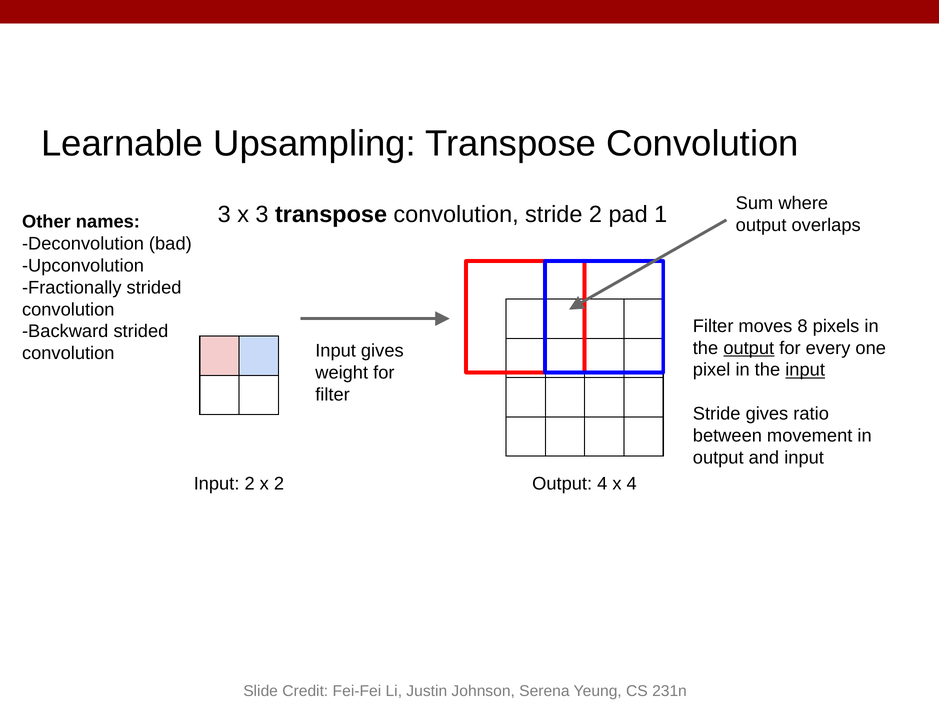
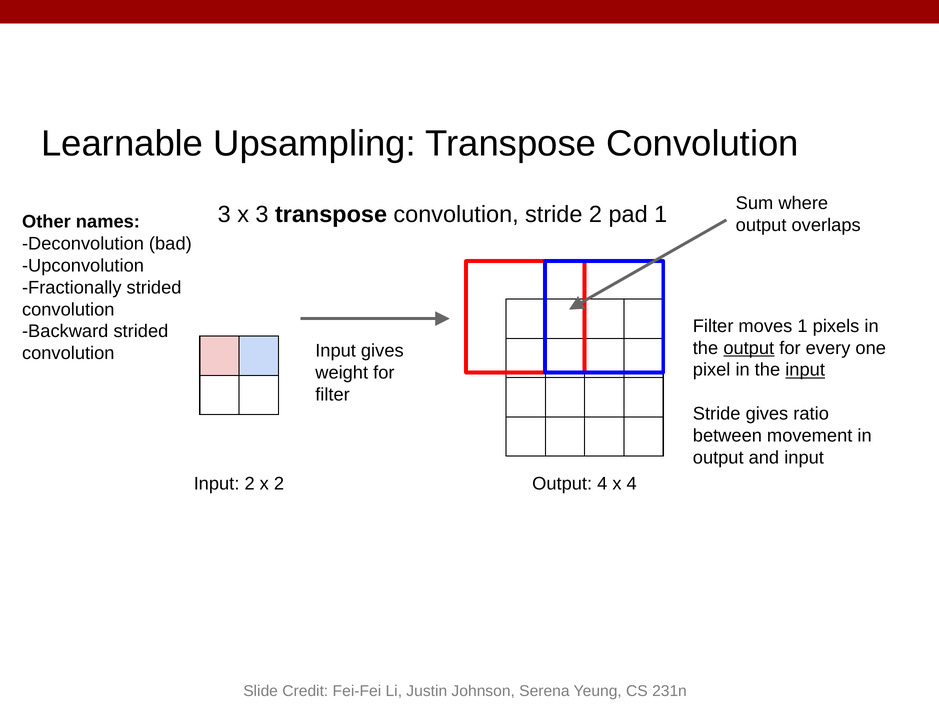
moves 8: 8 -> 1
